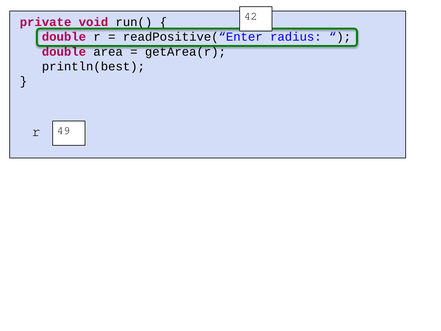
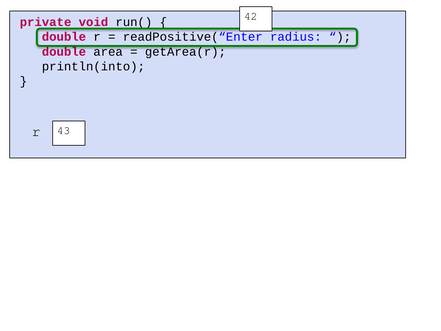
println(best: println(best -> println(into
49: 49 -> 43
